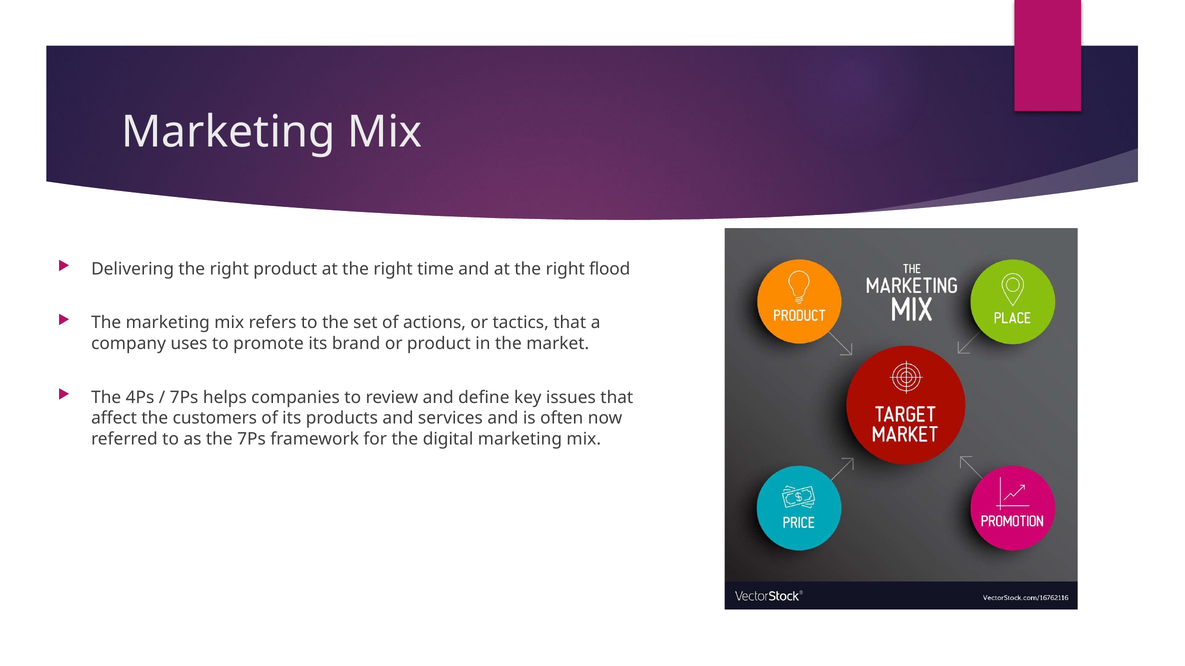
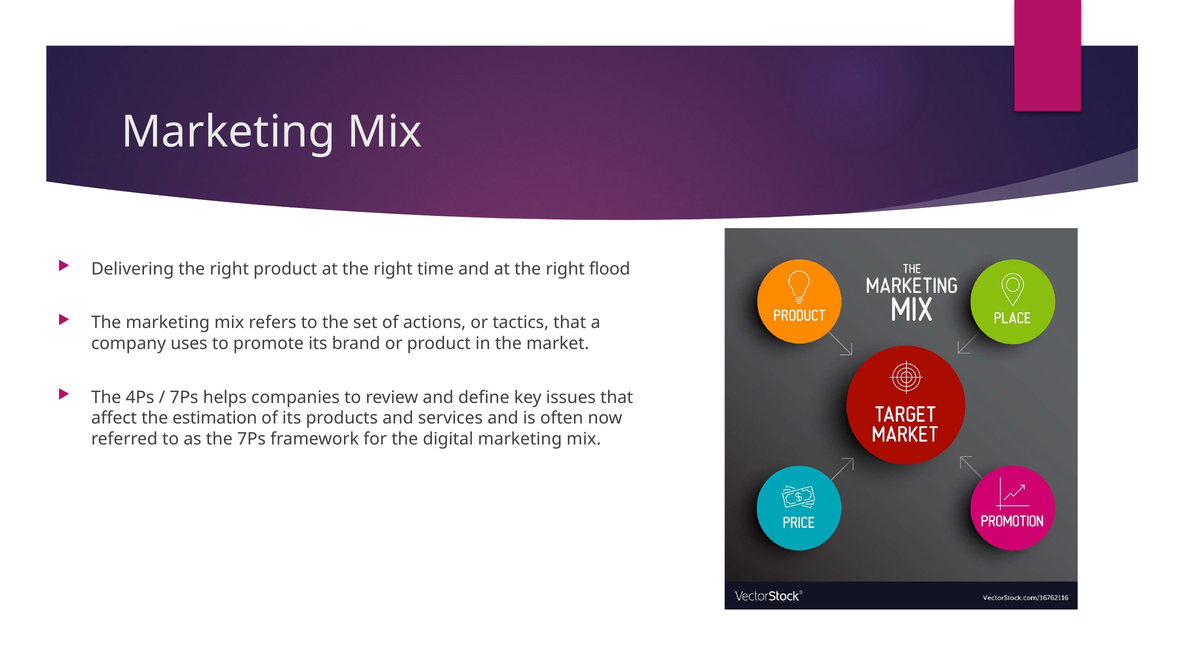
customers: customers -> estimation
